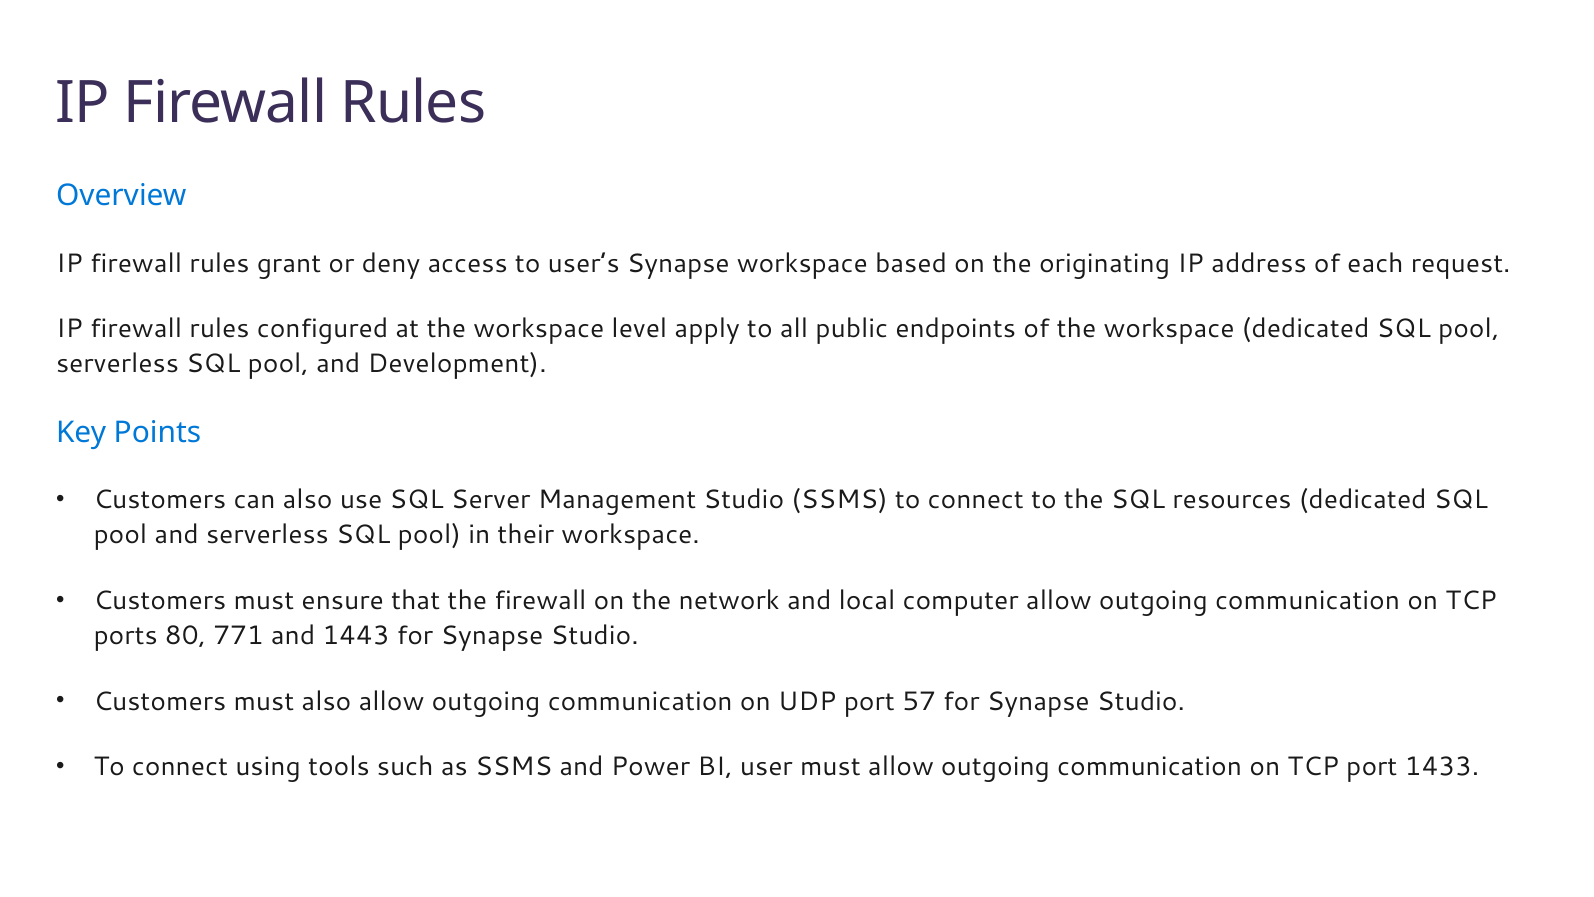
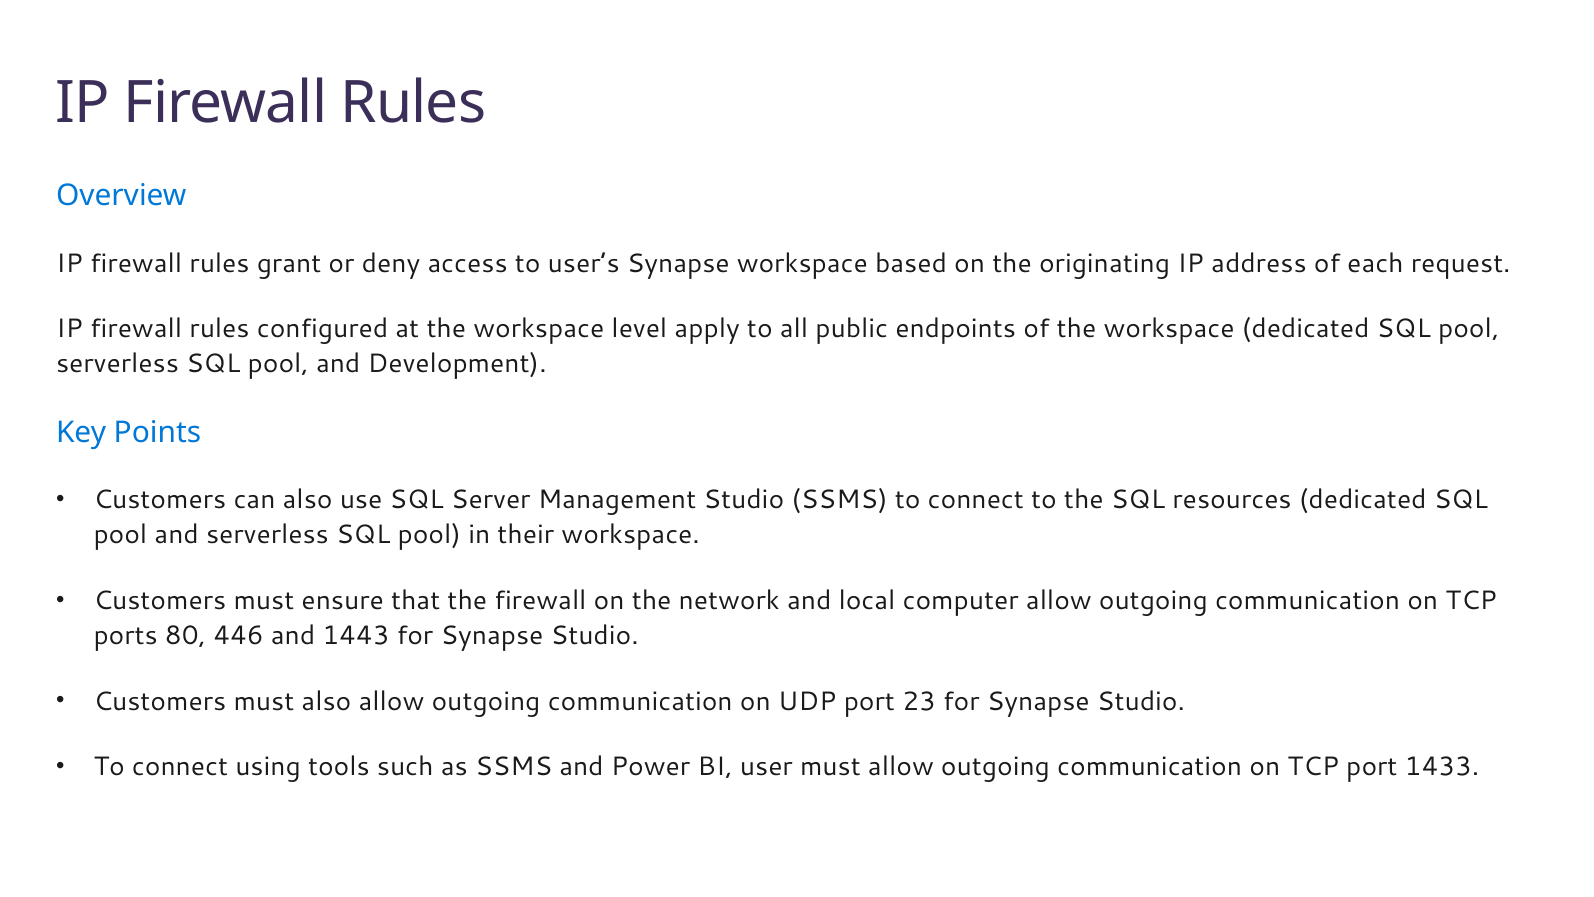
771: 771 -> 446
57: 57 -> 23
